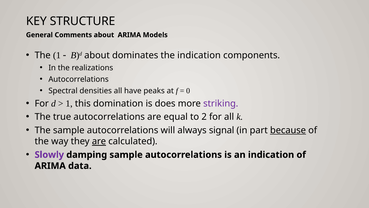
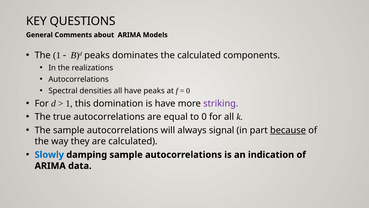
STRUCTURE: STRUCTURE -> QUESTIONS
B)d about: about -> peaks
the indication: indication -> calculated
is does: does -> have
to 2: 2 -> 0
are at (99, 141) underline: present -> none
Slowly colour: purple -> blue
